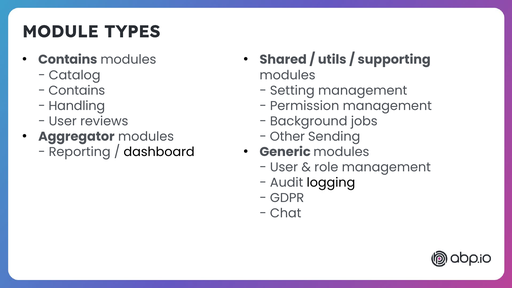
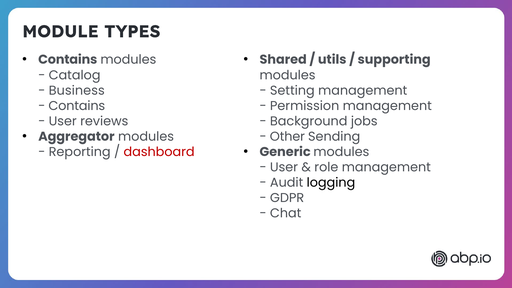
Contains at (77, 90): Contains -> Business
Handling at (77, 106): Handling -> Contains
dashboard colour: black -> red
